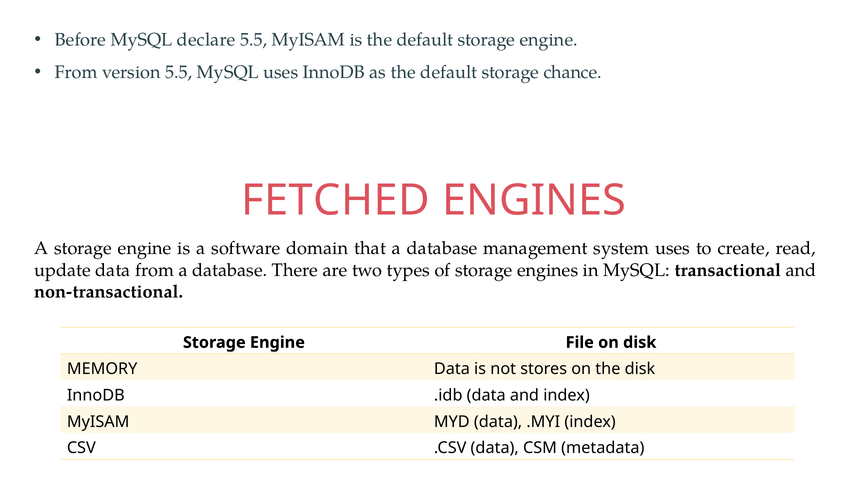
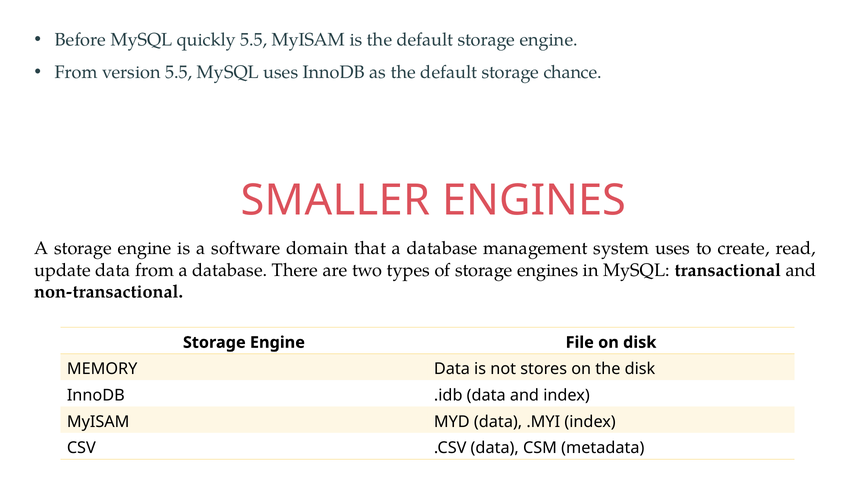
declare: declare -> quickly
FETCHED: FETCHED -> SMALLER
